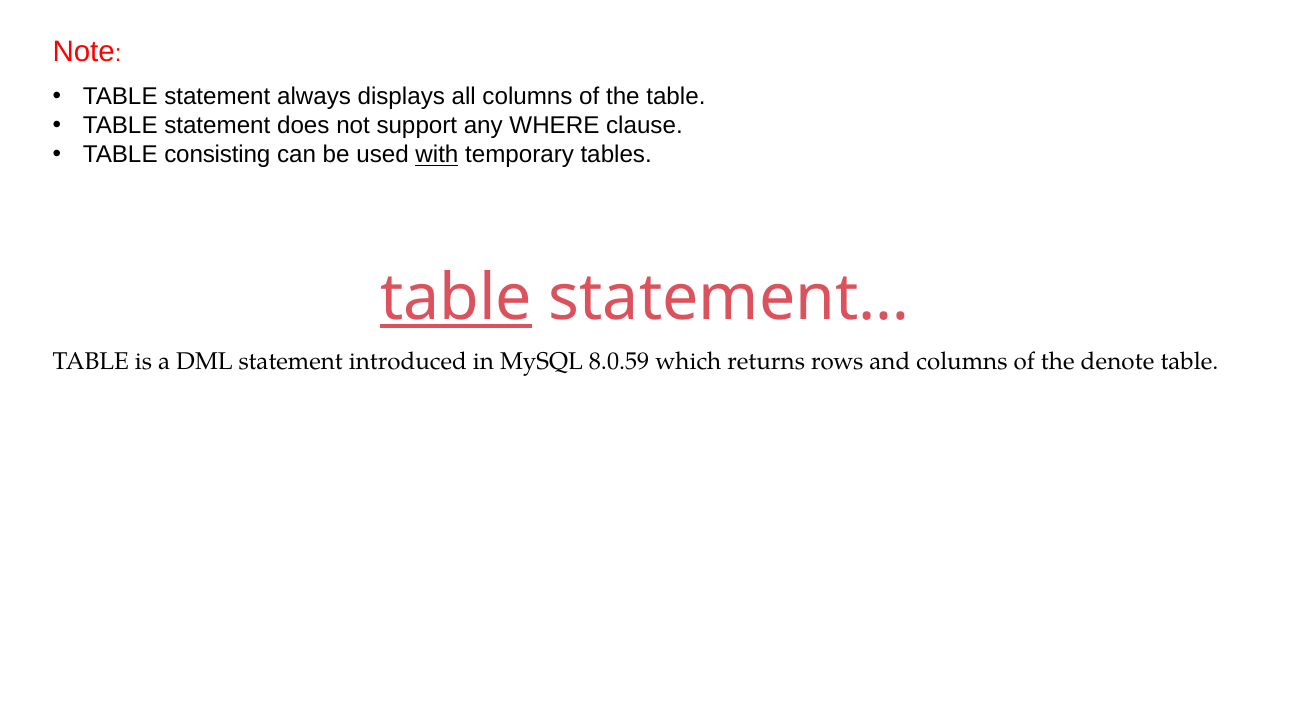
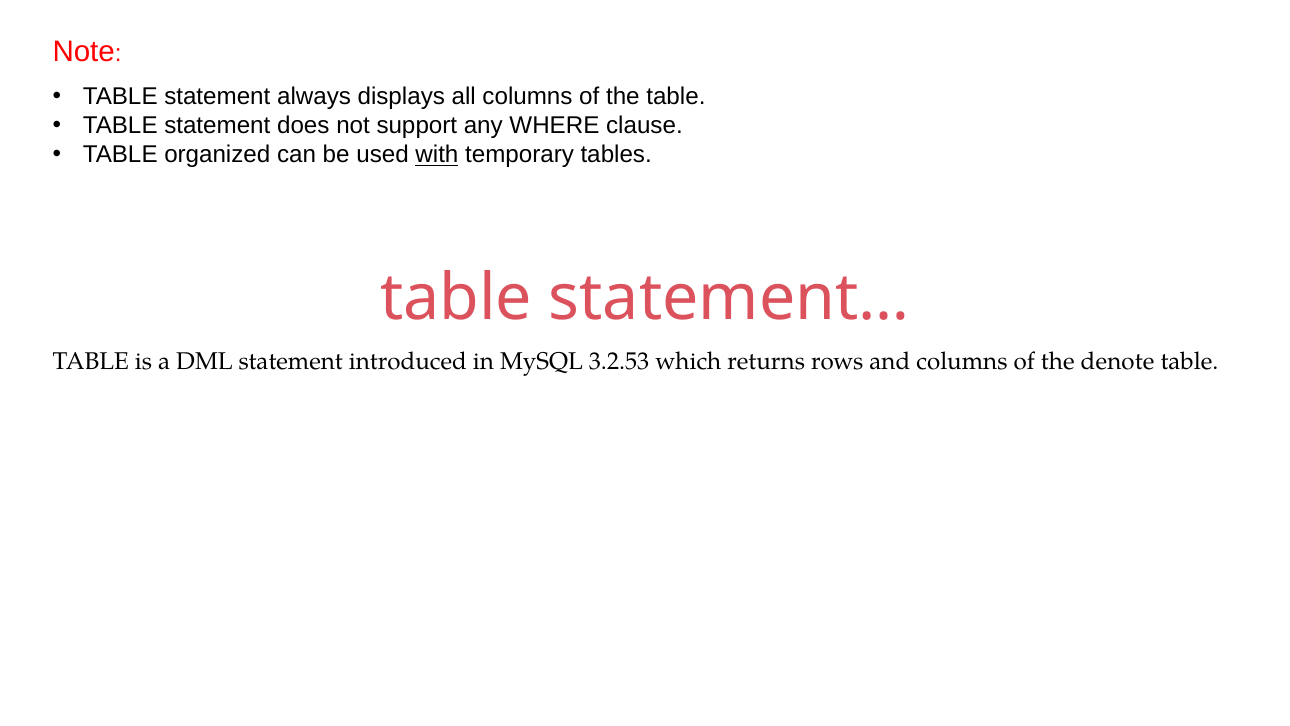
consisting: consisting -> organized
table at (456, 298) underline: present -> none
8.0.59: 8.0.59 -> 3.2.53
